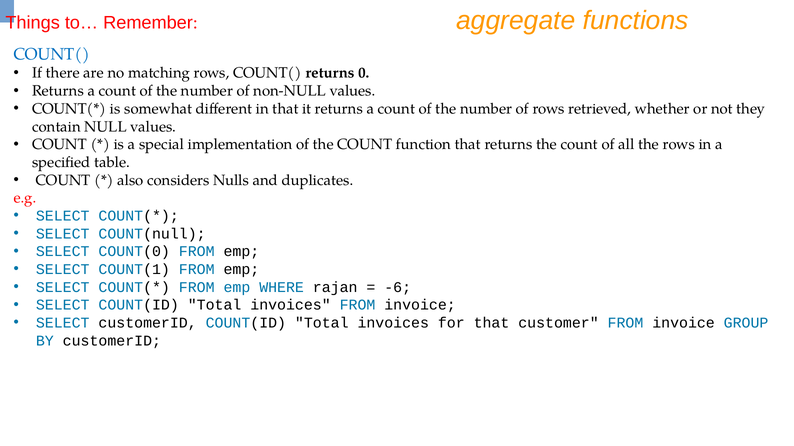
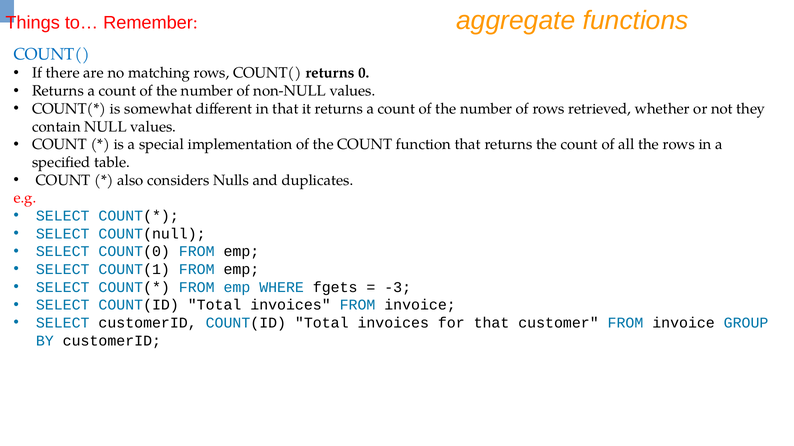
rajan: rajan -> fgets
-6: -6 -> -3
